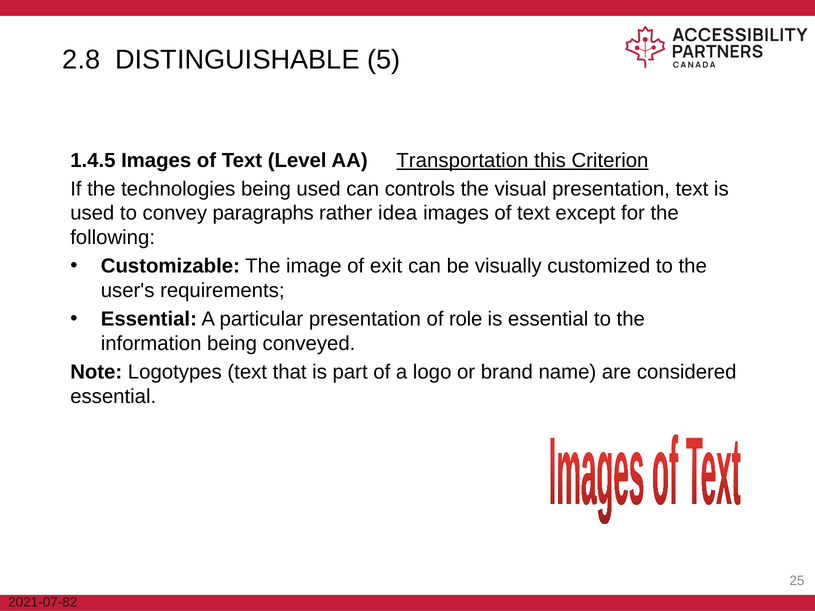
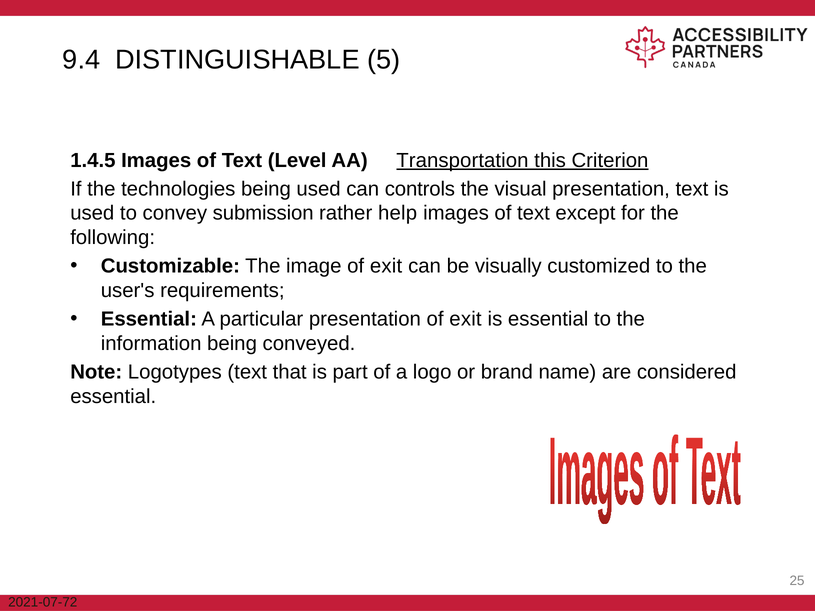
2.8: 2.8 -> 9.4
paragraphs: paragraphs -> submission
idea: idea -> help
presentation of role: role -> exit
2021-07-82: 2021-07-82 -> 2021-07-72
